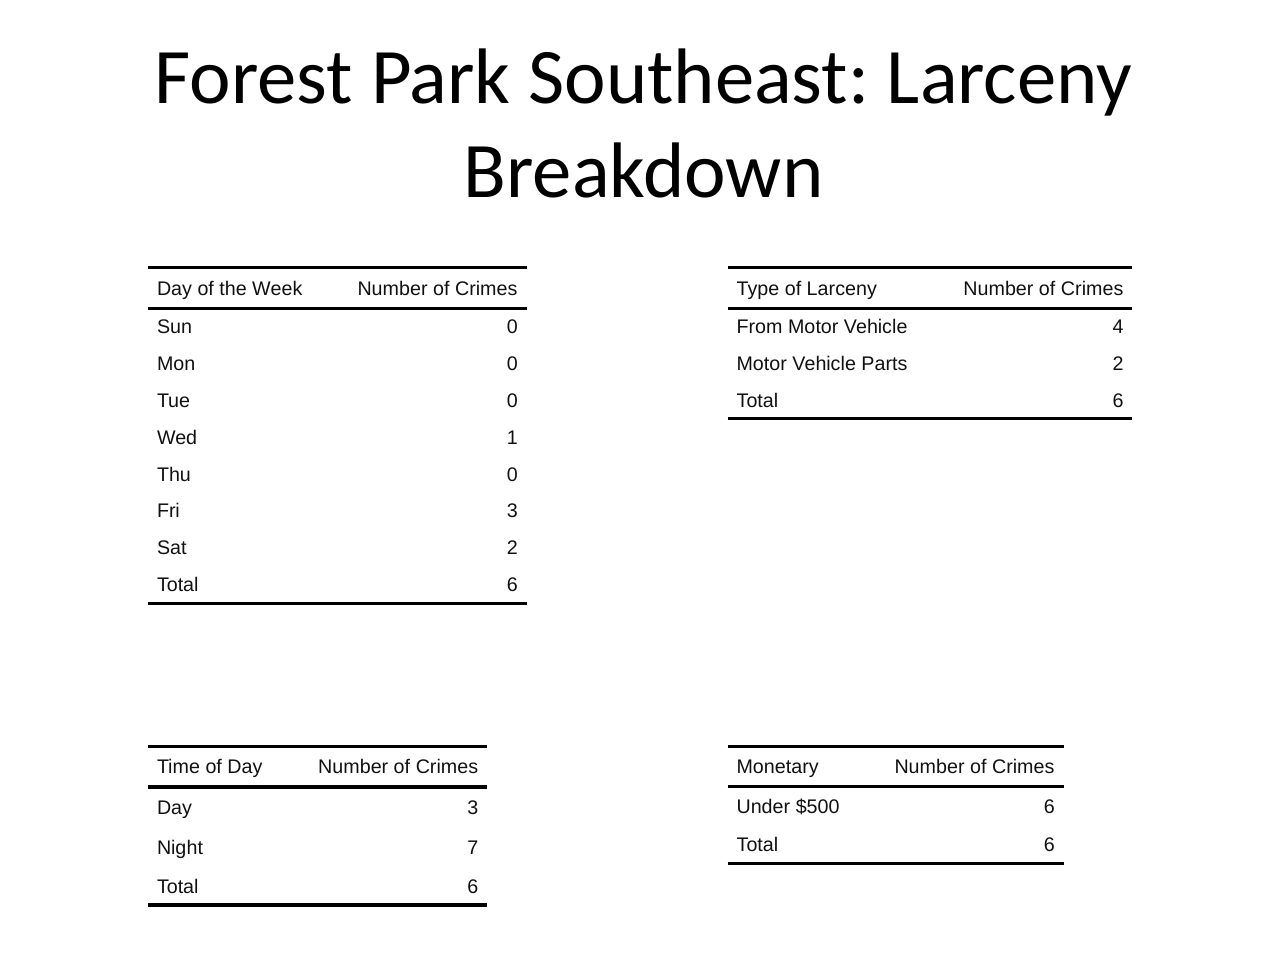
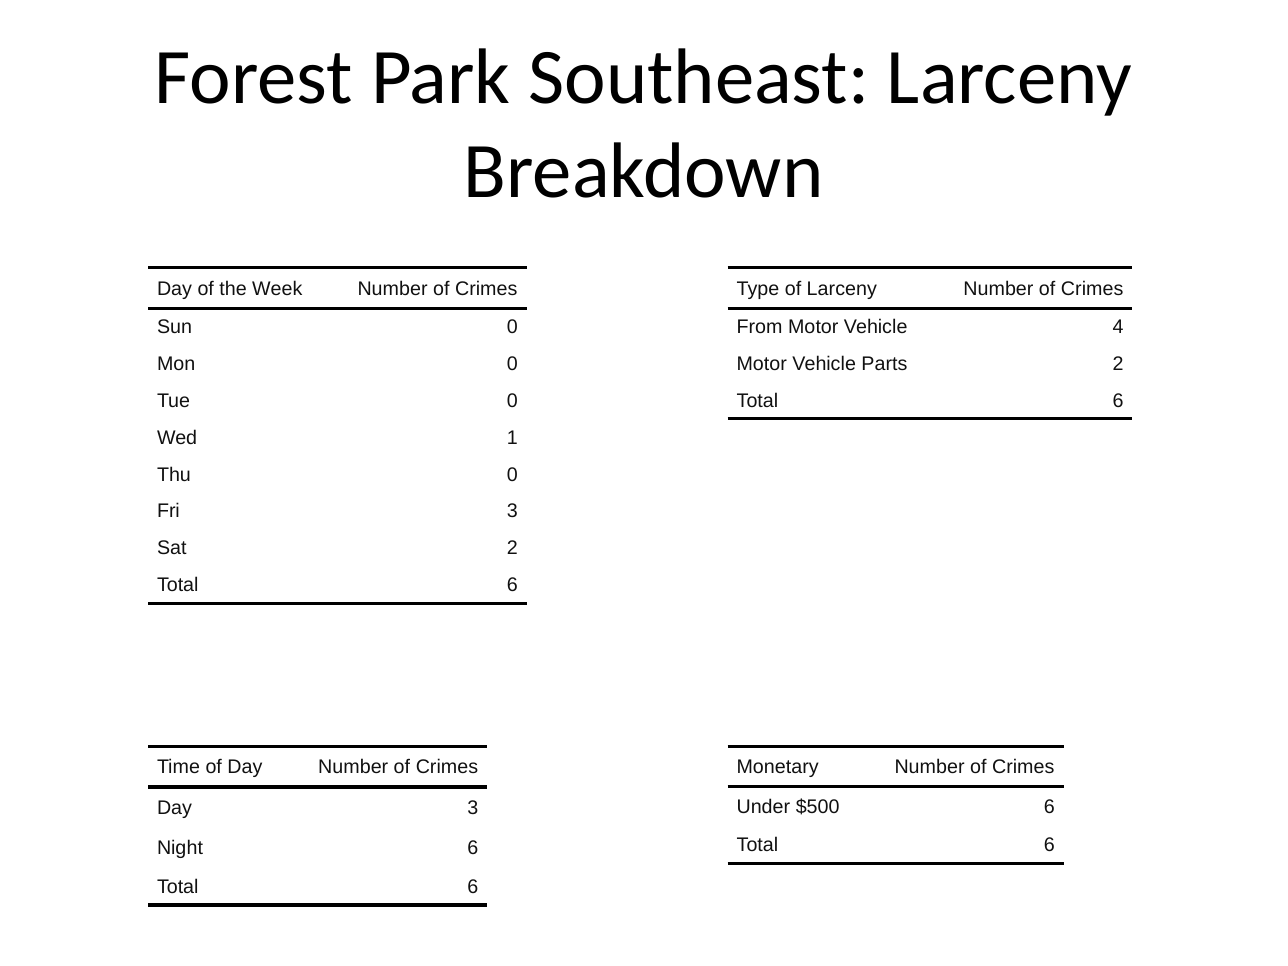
Night 7: 7 -> 6
